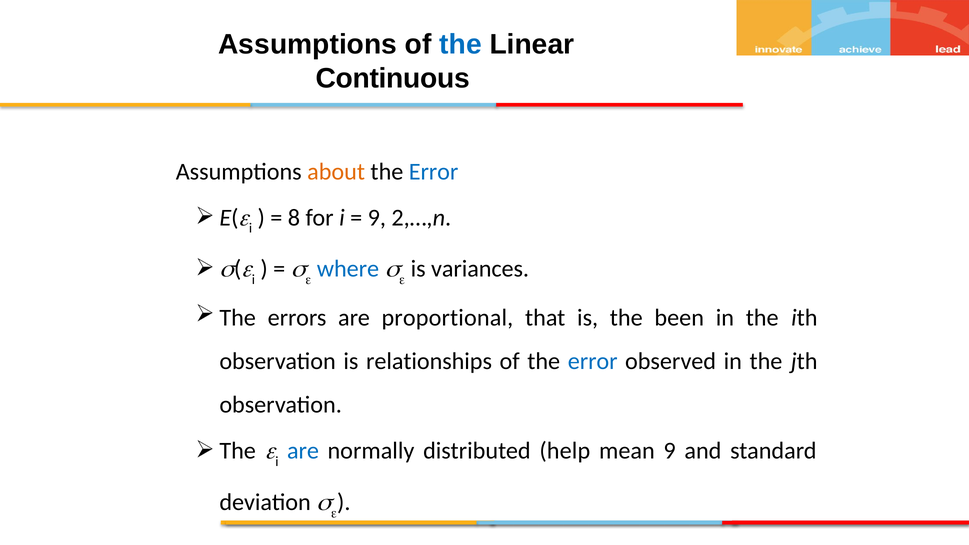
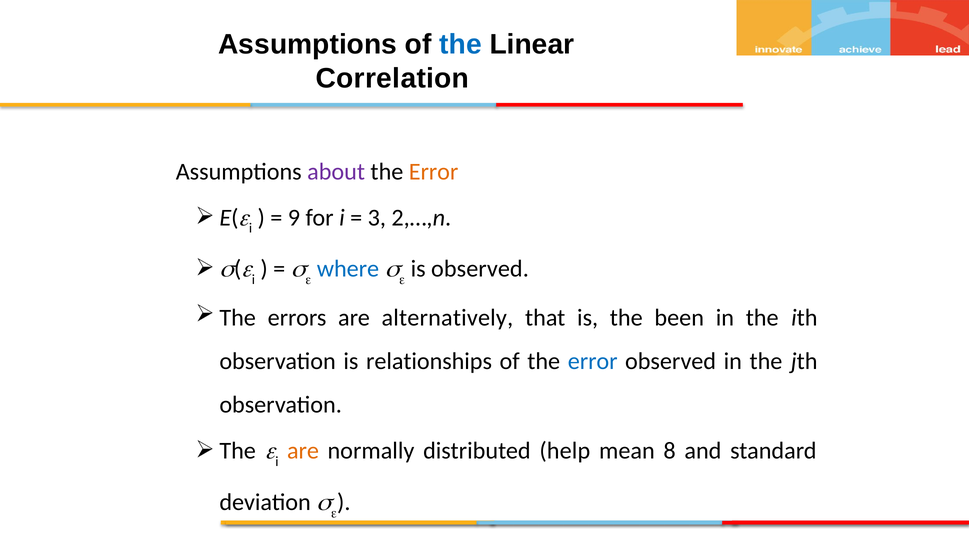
Continuous: Continuous -> Correlation
about colour: orange -> purple
Error at (434, 172) colour: blue -> orange
8: 8 -> 9
9 at (377, 218): 9 -> 3
is variances: variances -> observed
proportional: proportional -> alternatively
are at (303, 451) colour: blue -> orange
mean 9: 9 -> 8
